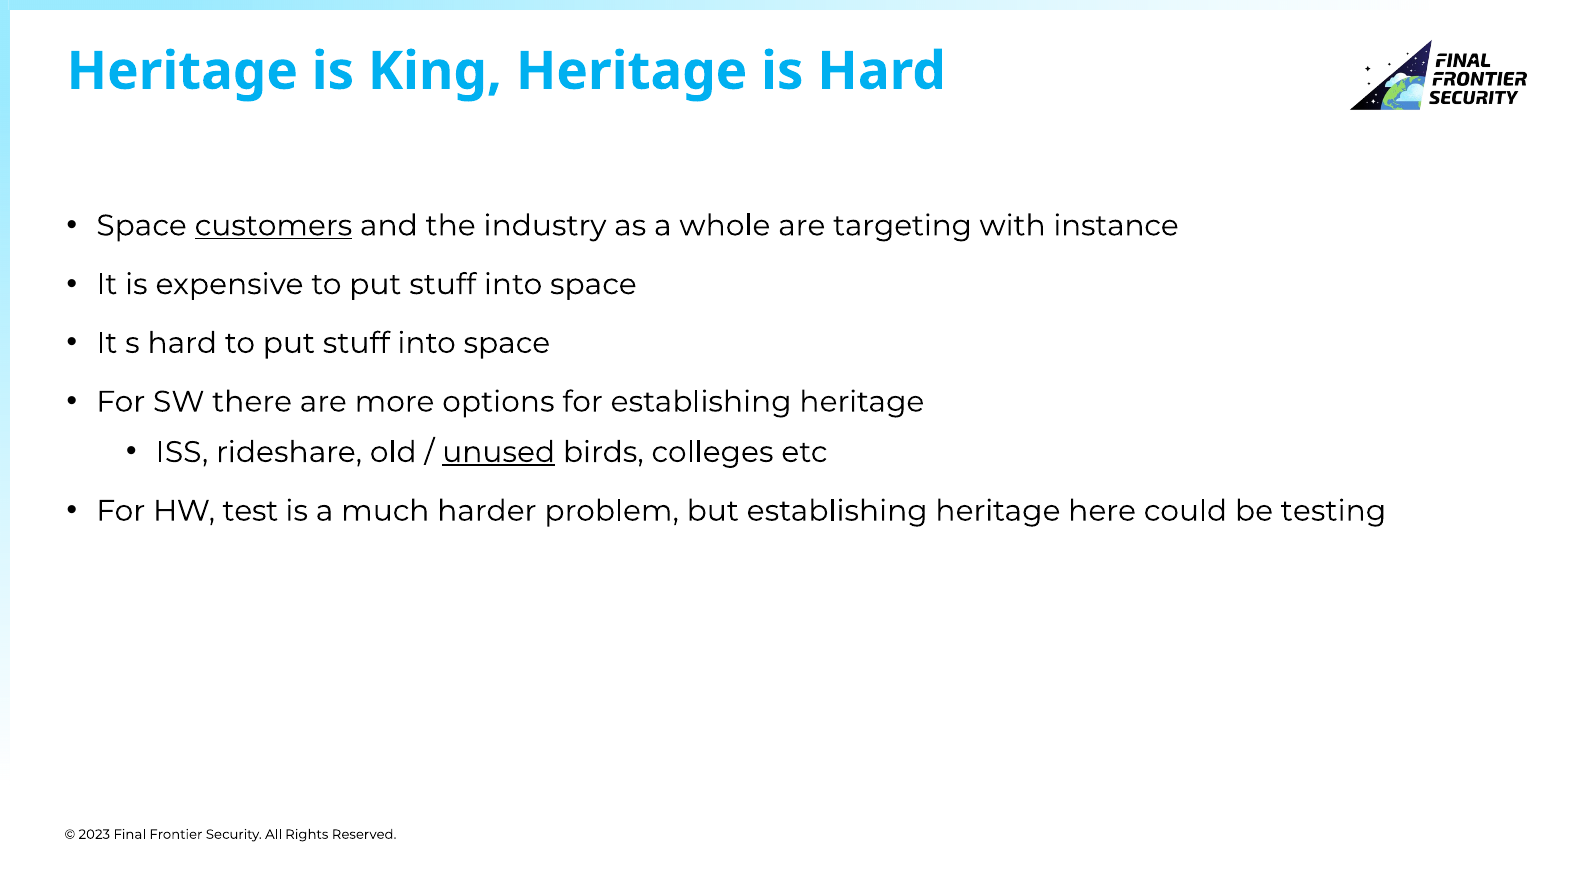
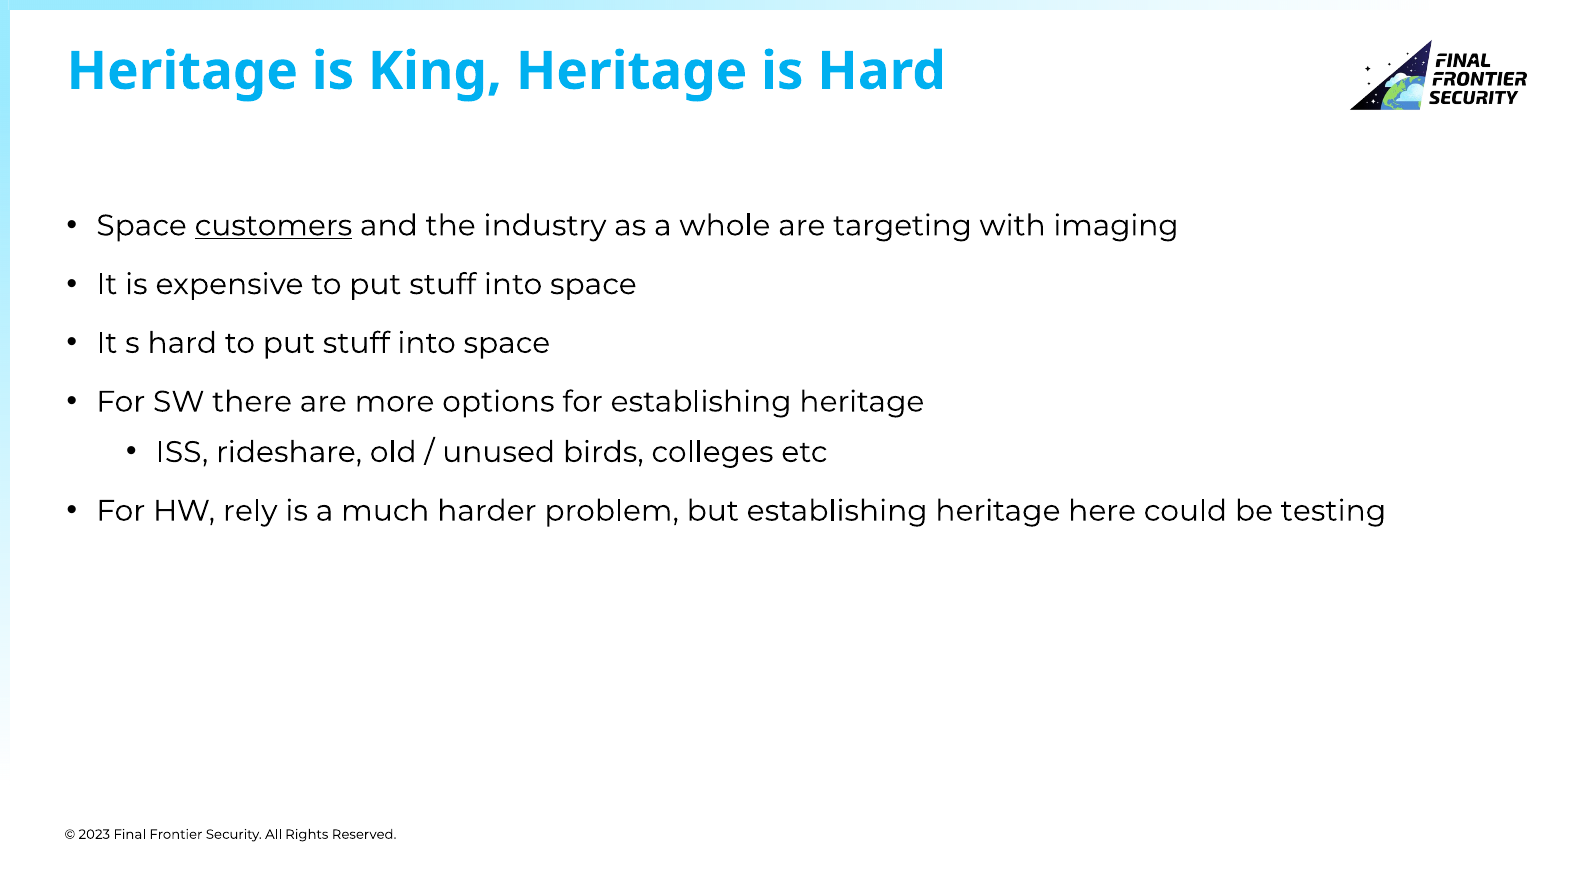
instance: instance -> imaging
unused underline: present -> none
test: test -> rely
